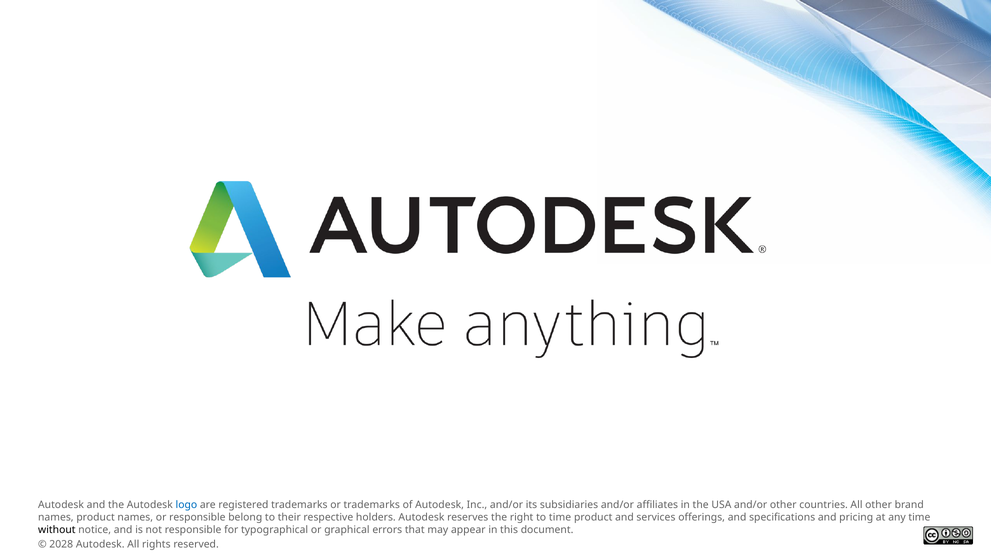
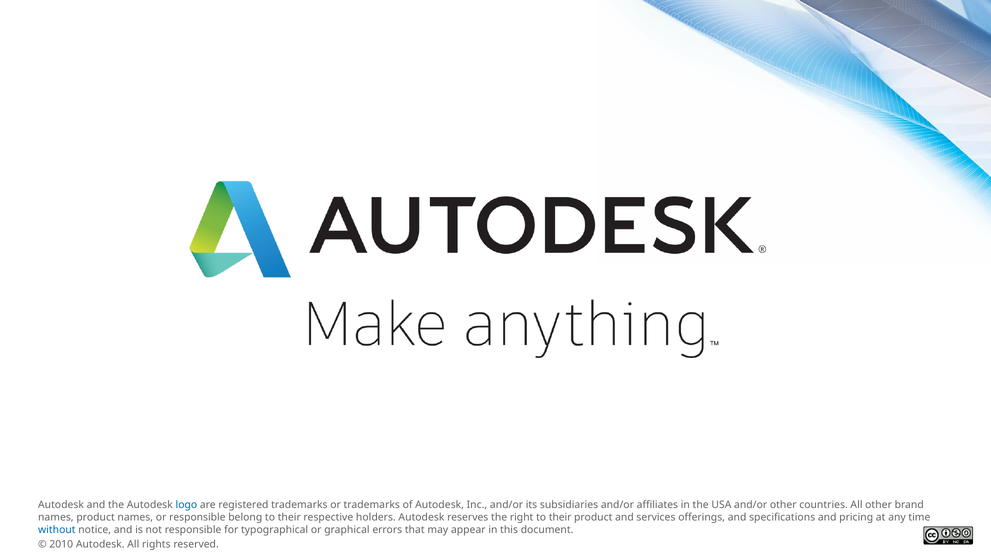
right to time: time -> their
without colour: black -> blue
2028: 2028 -> 2010
